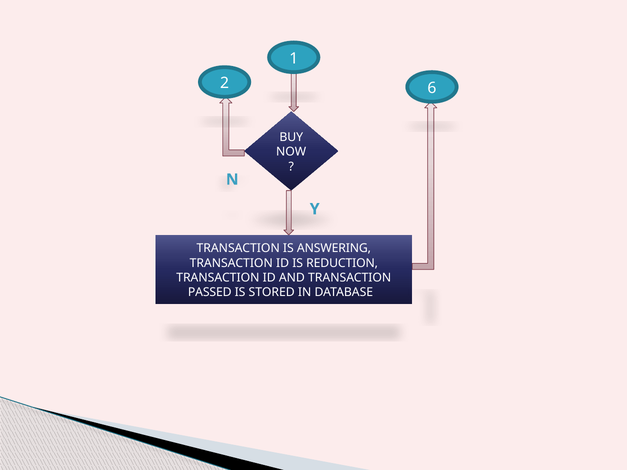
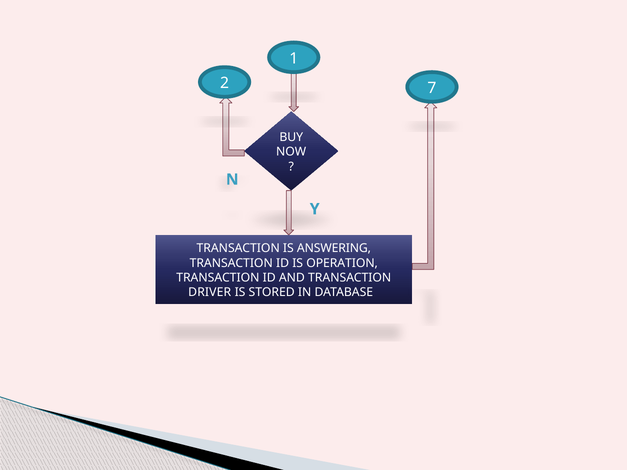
6: 6 -> 7
REDUCTION: REDUCTION -> OPERATION
PASSED: PASSED -> DRIVER
